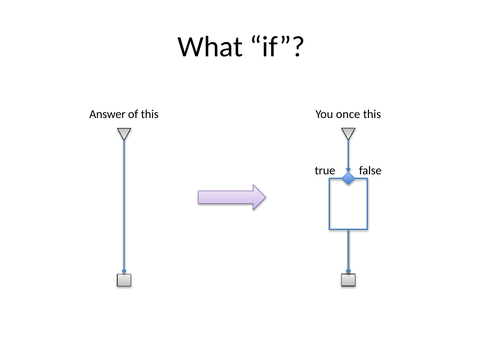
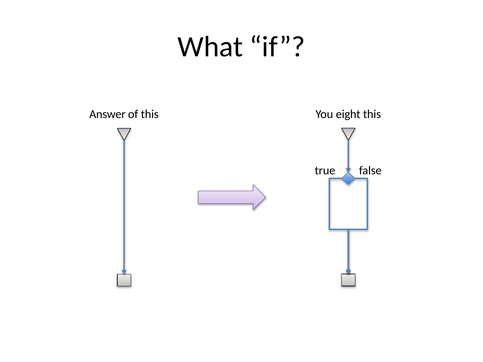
once: once -> eight
